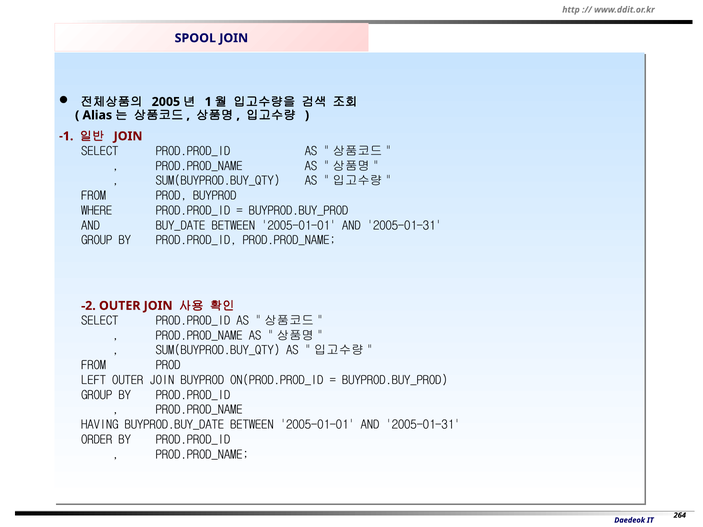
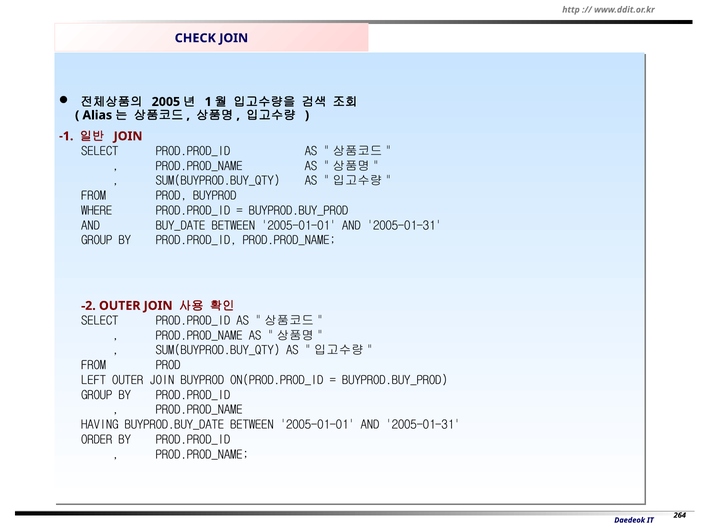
SPOOL: SPOOL -> CHECK
